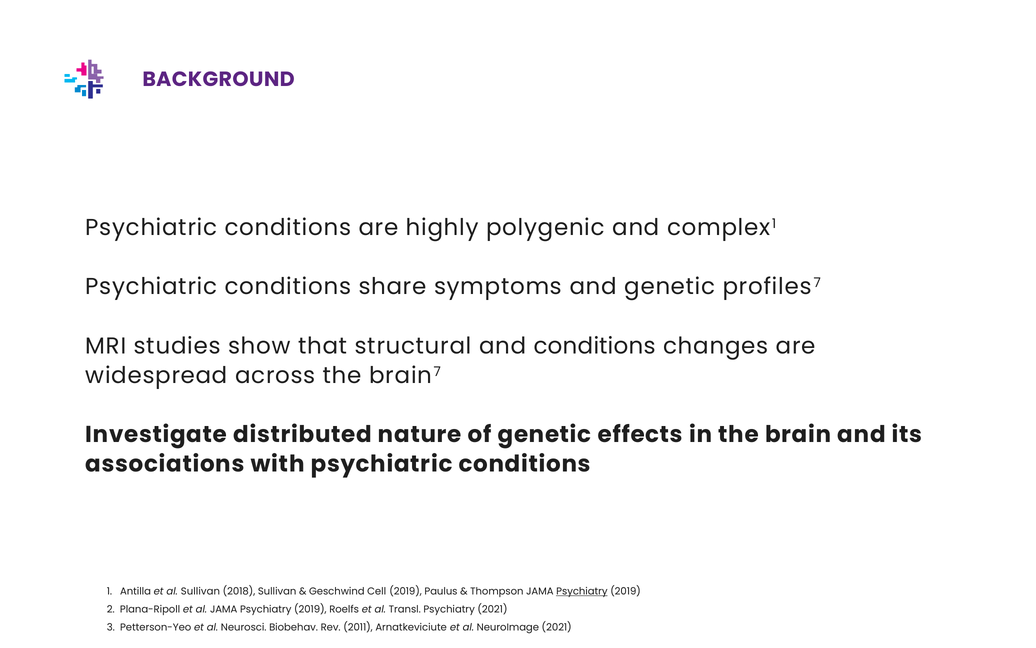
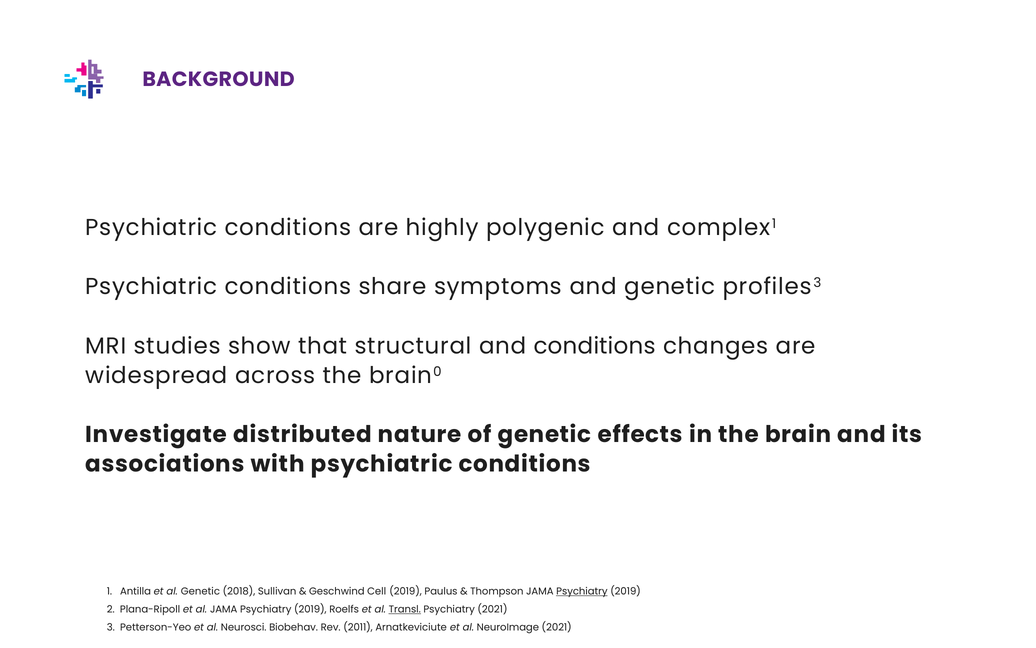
7 at (817, 283): 7 -> 3
brain 7: 7 -> 0
al Sullivan: Sullivan -> Genetic
Transl underline: none -> present
